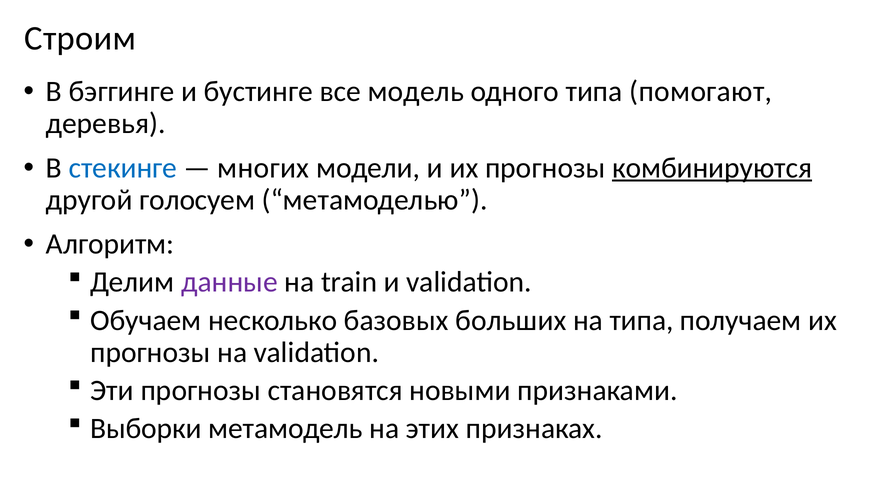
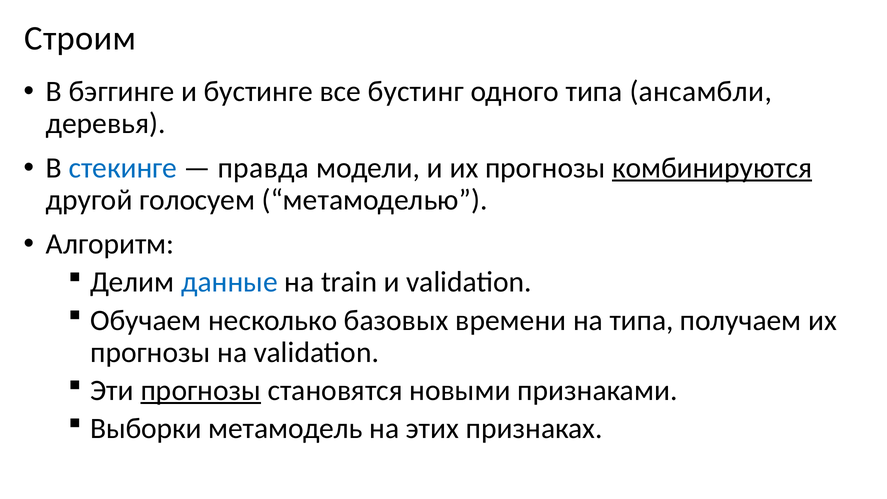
модель: модель -> бустинг
помогают: помогают -> ансамбли
многих: многих -> правда
данные colour: purple -> blue
больших: больших -> времени
прогнозы at (201, 390) underline: none -> present
